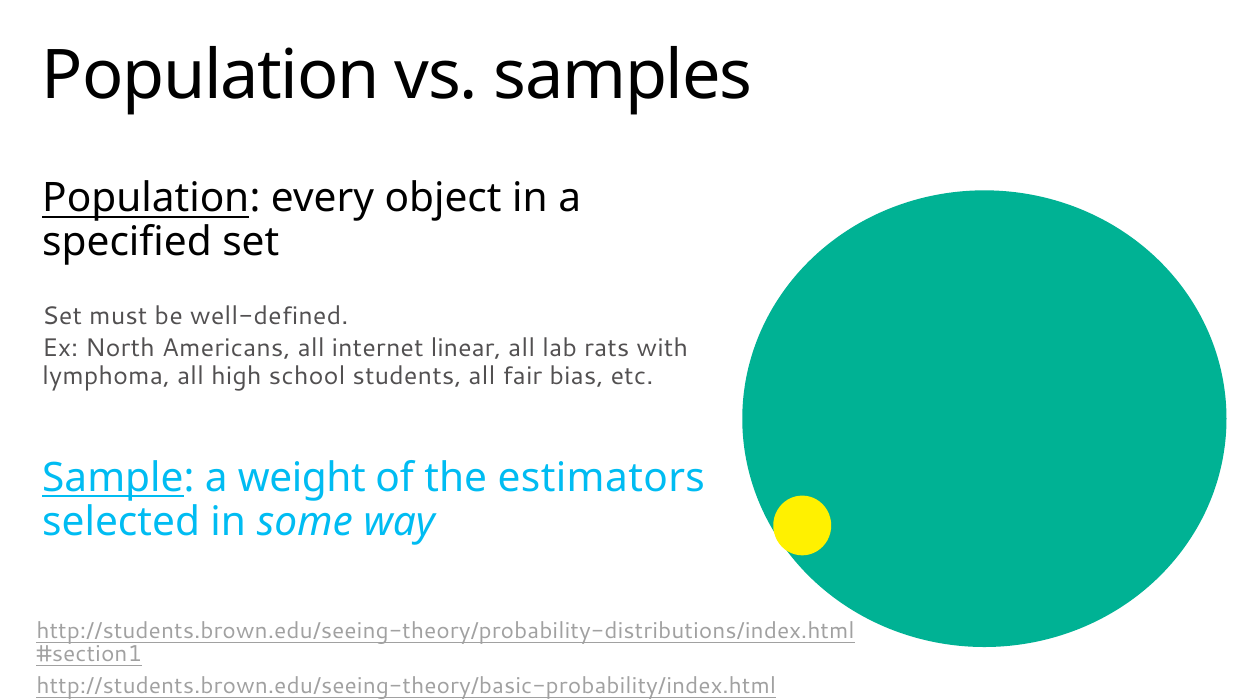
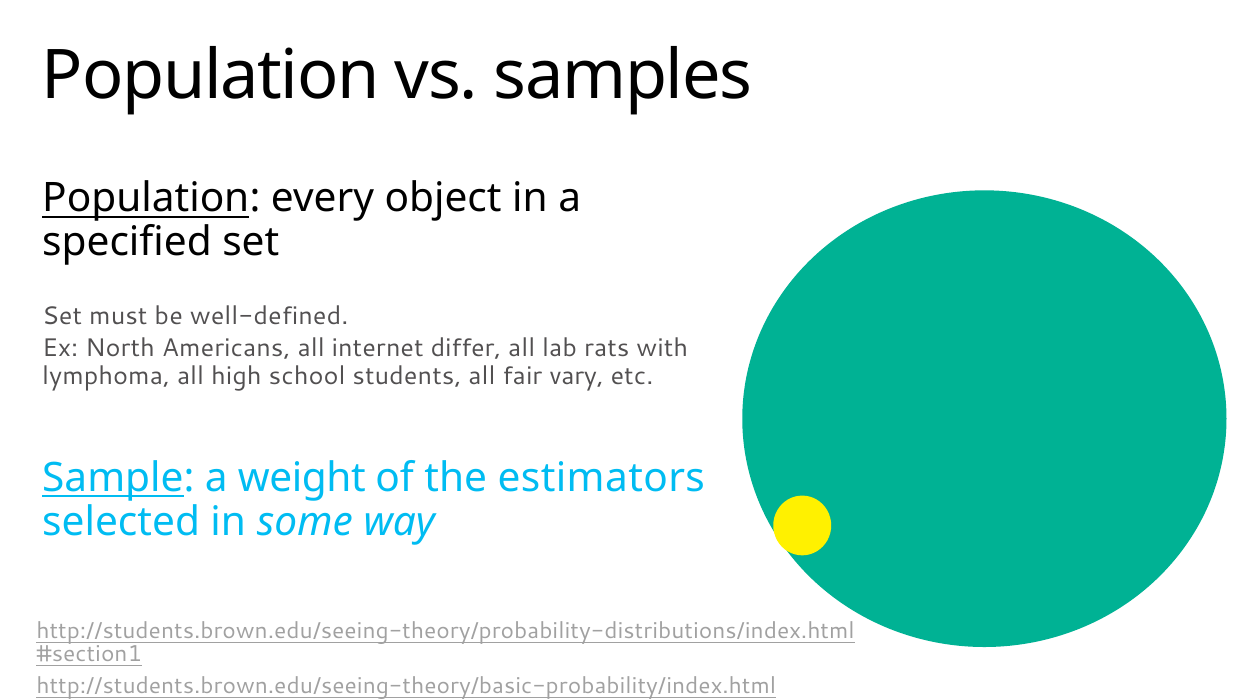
linear: linear -> differ
bias: bias -> vary
